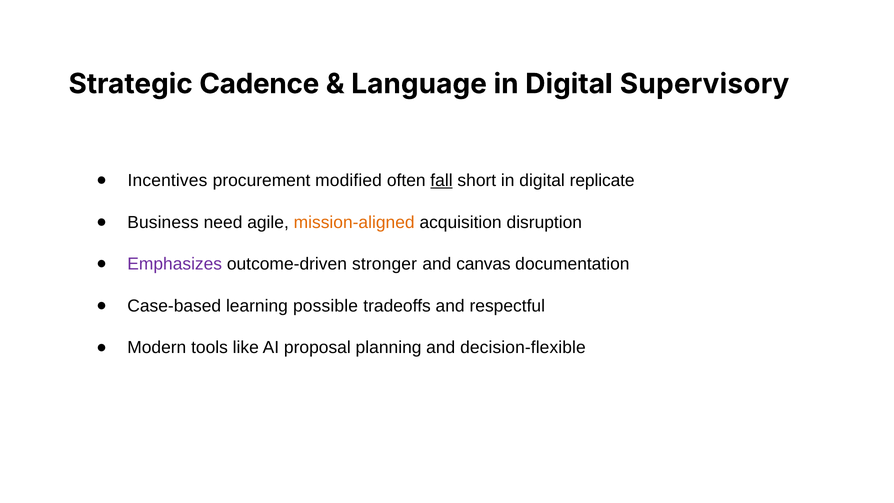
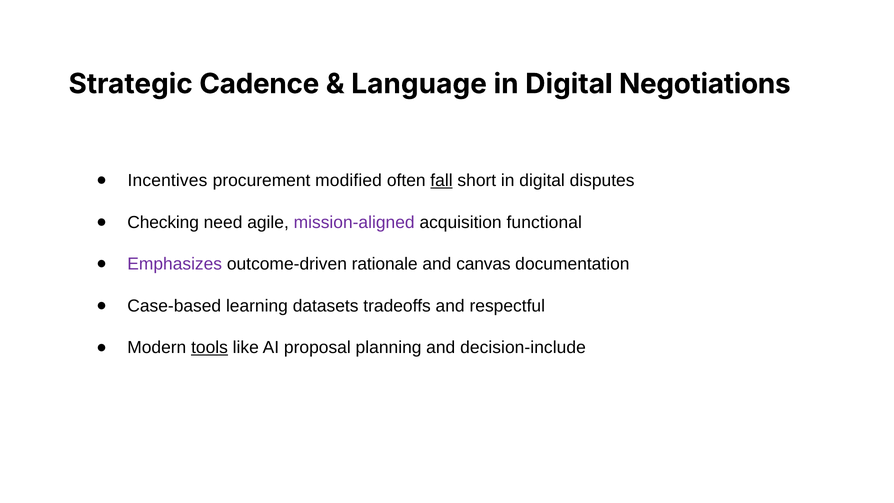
Supervisory: Supervisory -> Negotiations
replicate: replicate -> disputes
Business: Business -> Checking
mission-aligned colour: orange -> purple
disruption: disruption -> functional
stronger: stronger -> rationale
possible: possible -> datasets
tools underline: none -> present
decision-flexible: decision-flexible -> decision-include
